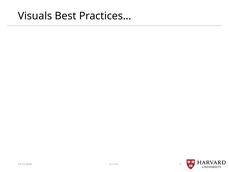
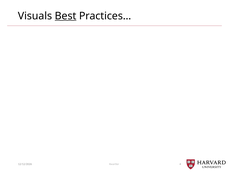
Best underline: none -> present
